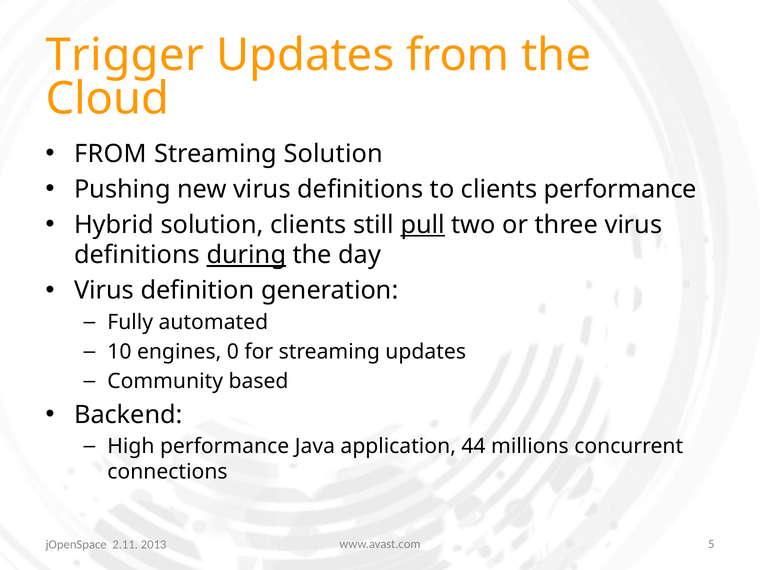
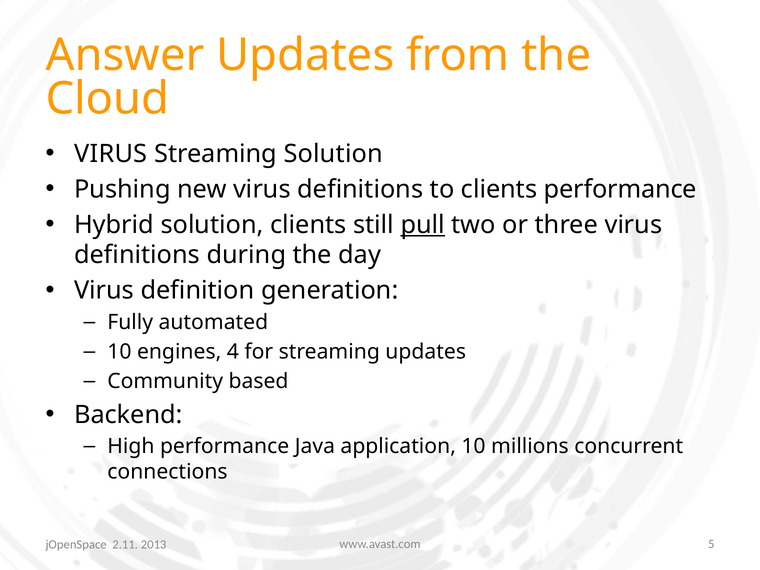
Trigger: Trigger -> Answer
FROM at (111, 154): FROM -> VIRUS
during underline: present -> none
0: 0 -> 4
application 44: 44 -> 10
